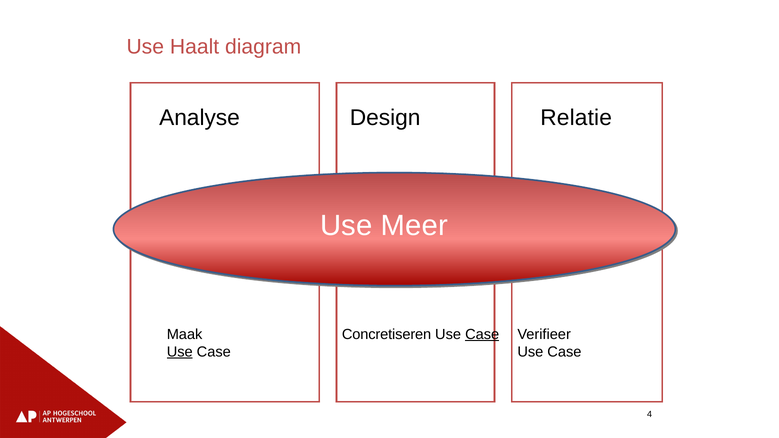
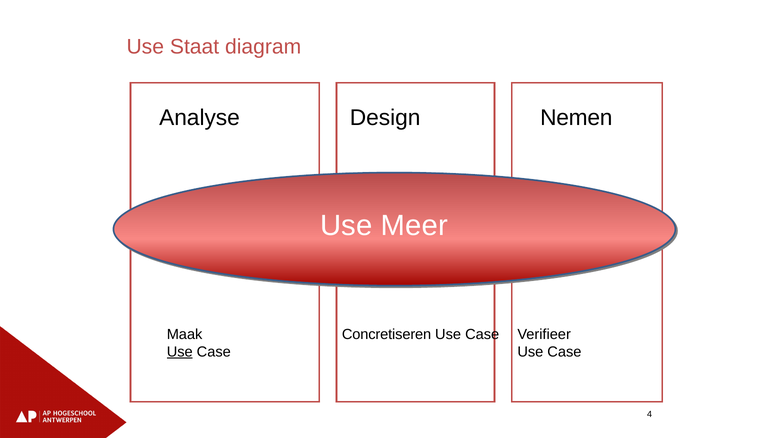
Haalt: Haalt -> Staat
Relatie: Relatie -> Nemen
Case at (482, 335) underline: present -> none
